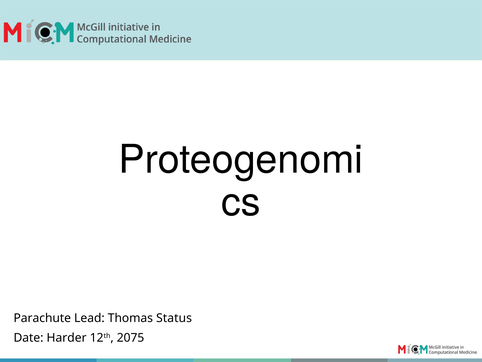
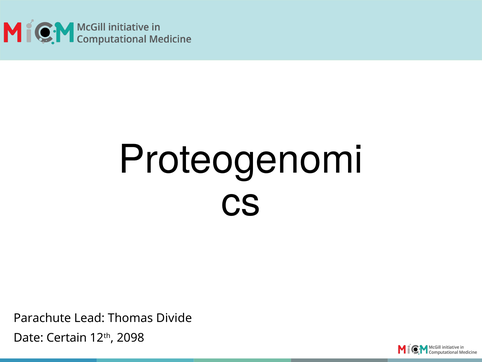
Status: Status -> Divide
Harder: Harder -> Certain
2075: 2075 -> 2098
